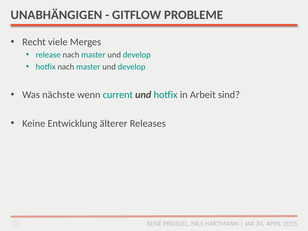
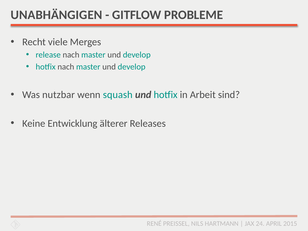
nächste: nächste -> nutzbar
current: current -> squash
